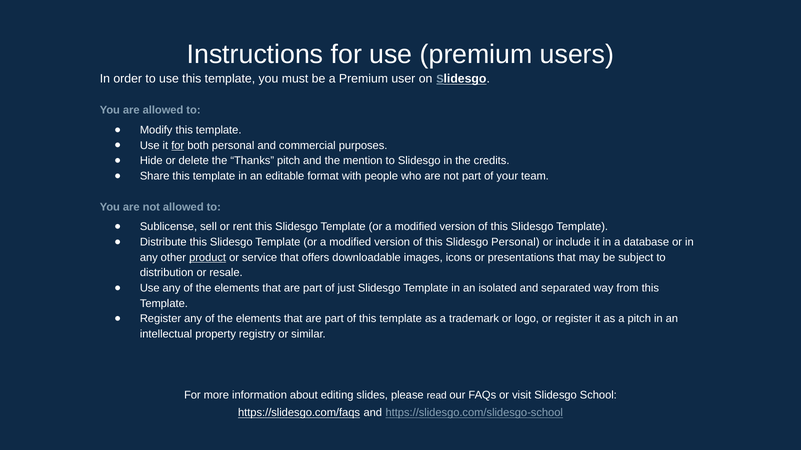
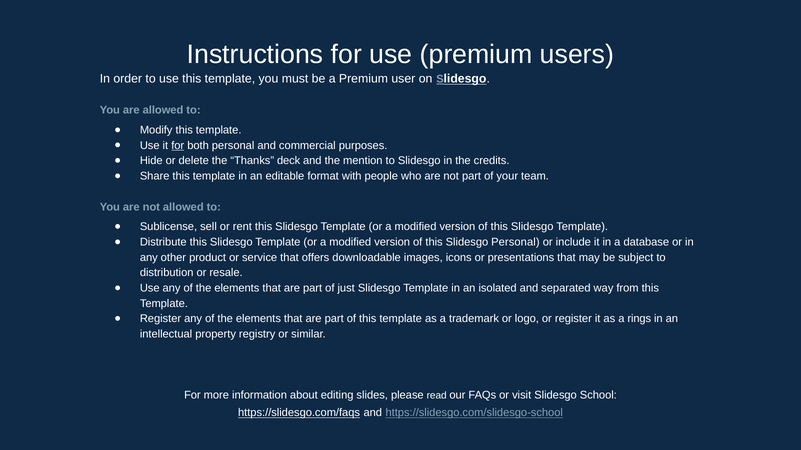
Thanks pitch: pitch -> deck
product underline: present -> none
a pitch: pitch -> rings
